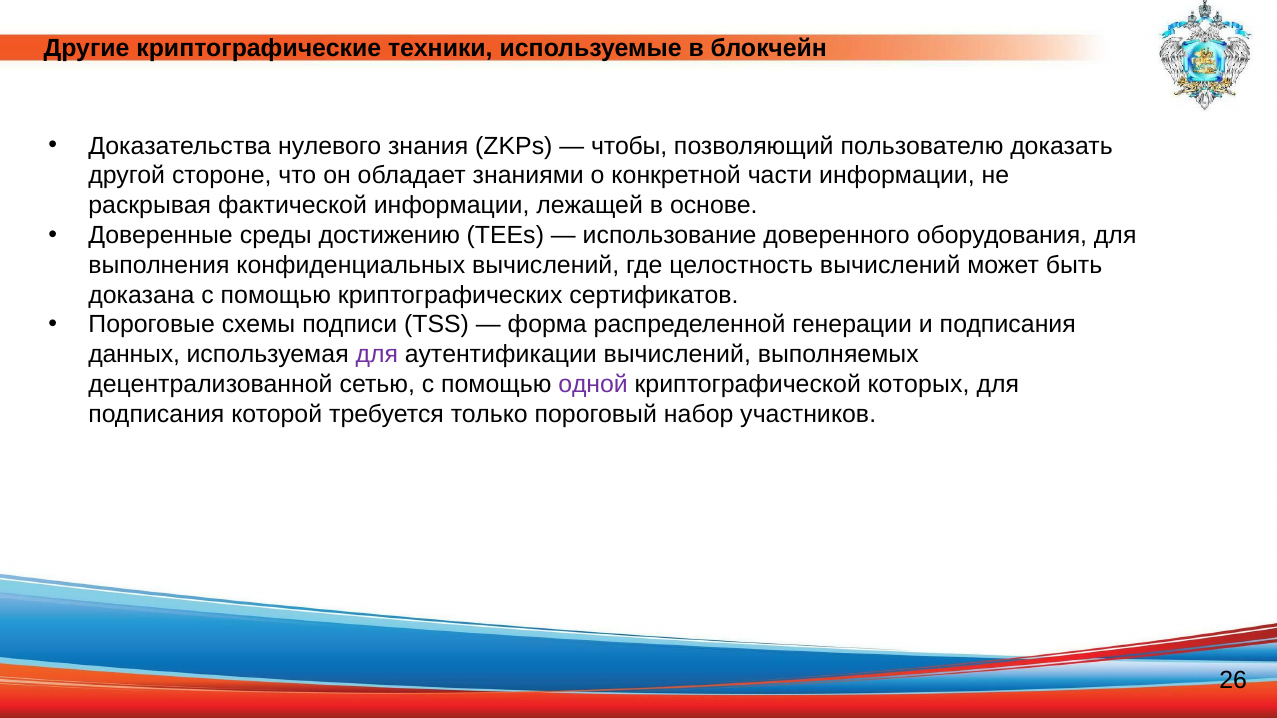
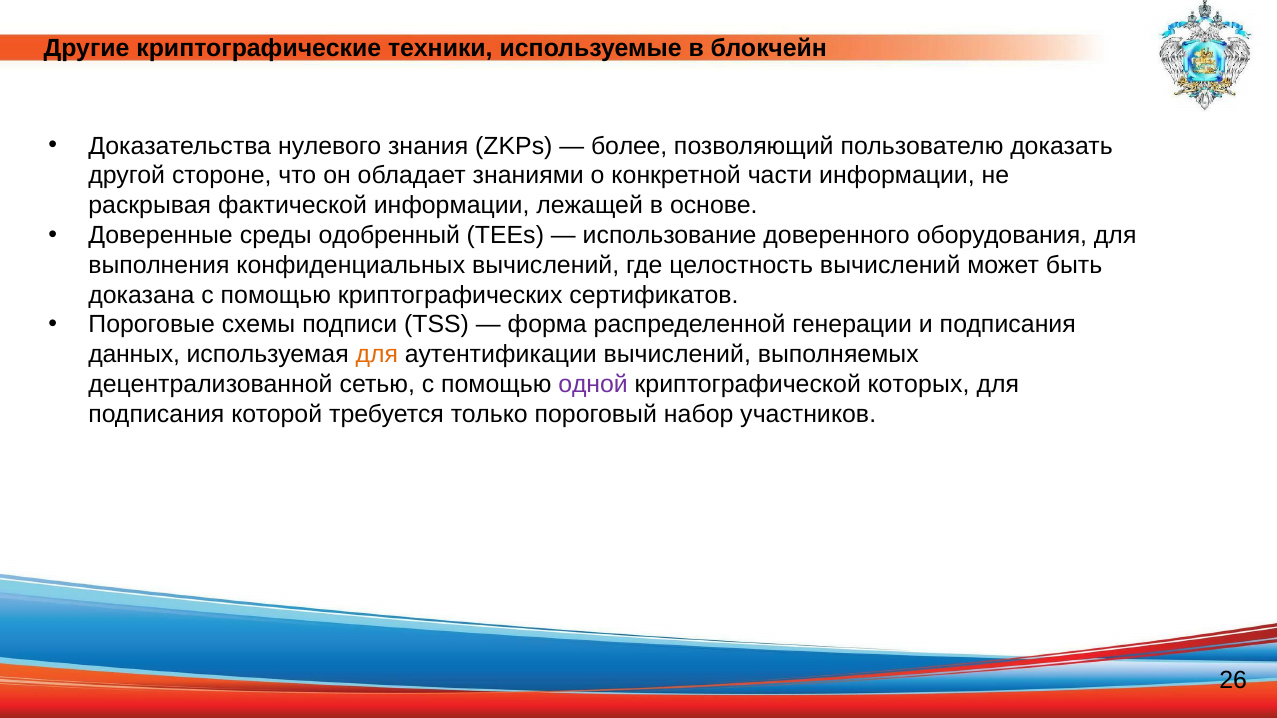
чтобы: чтобы -> более
достижению: достижению -> одобренный
для at (377, 355) colour: purple -> orange
